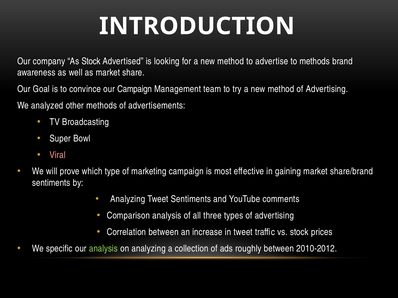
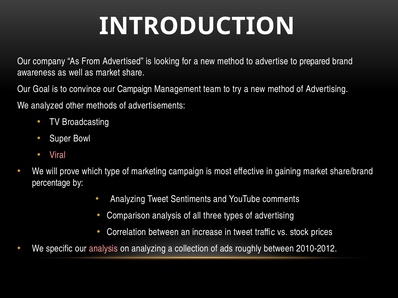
As Stock: Stock -> From
to methods: methods -> prepared
sentiments at (51, 183): sentiments -> percentage
analysis at (103, 249) colour: light green -> pink
